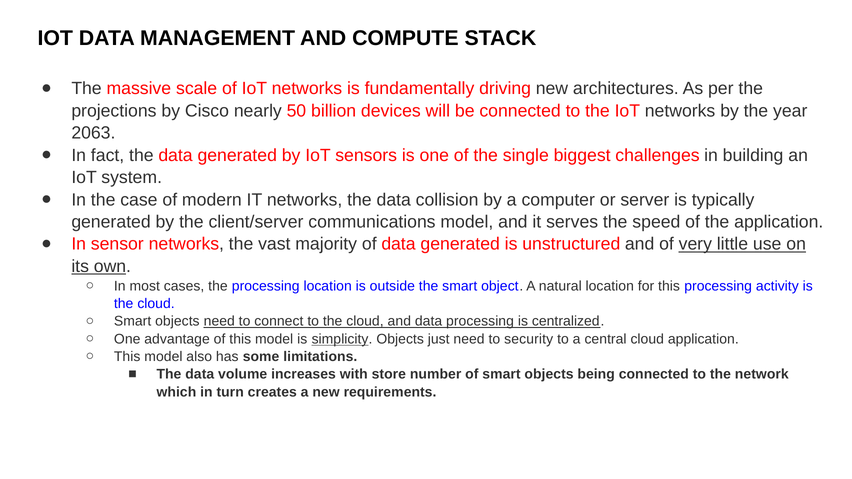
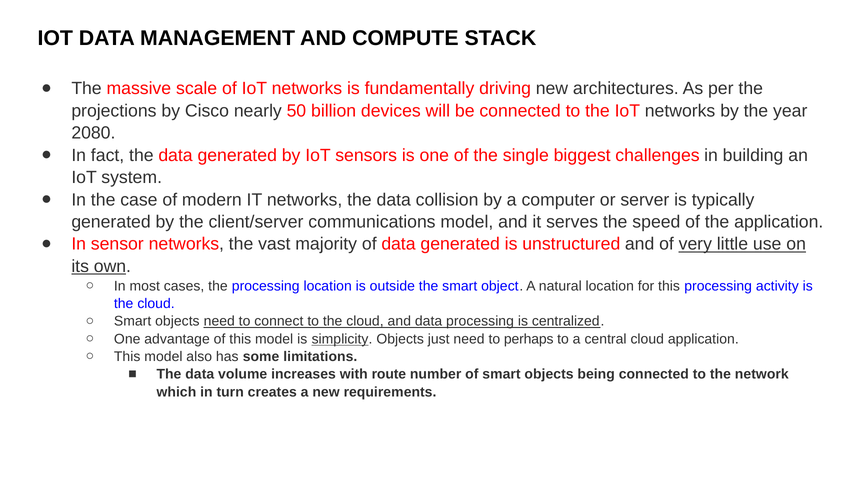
2063: 2063 -> 2080
security: security -> perhaps
store: store -> route
